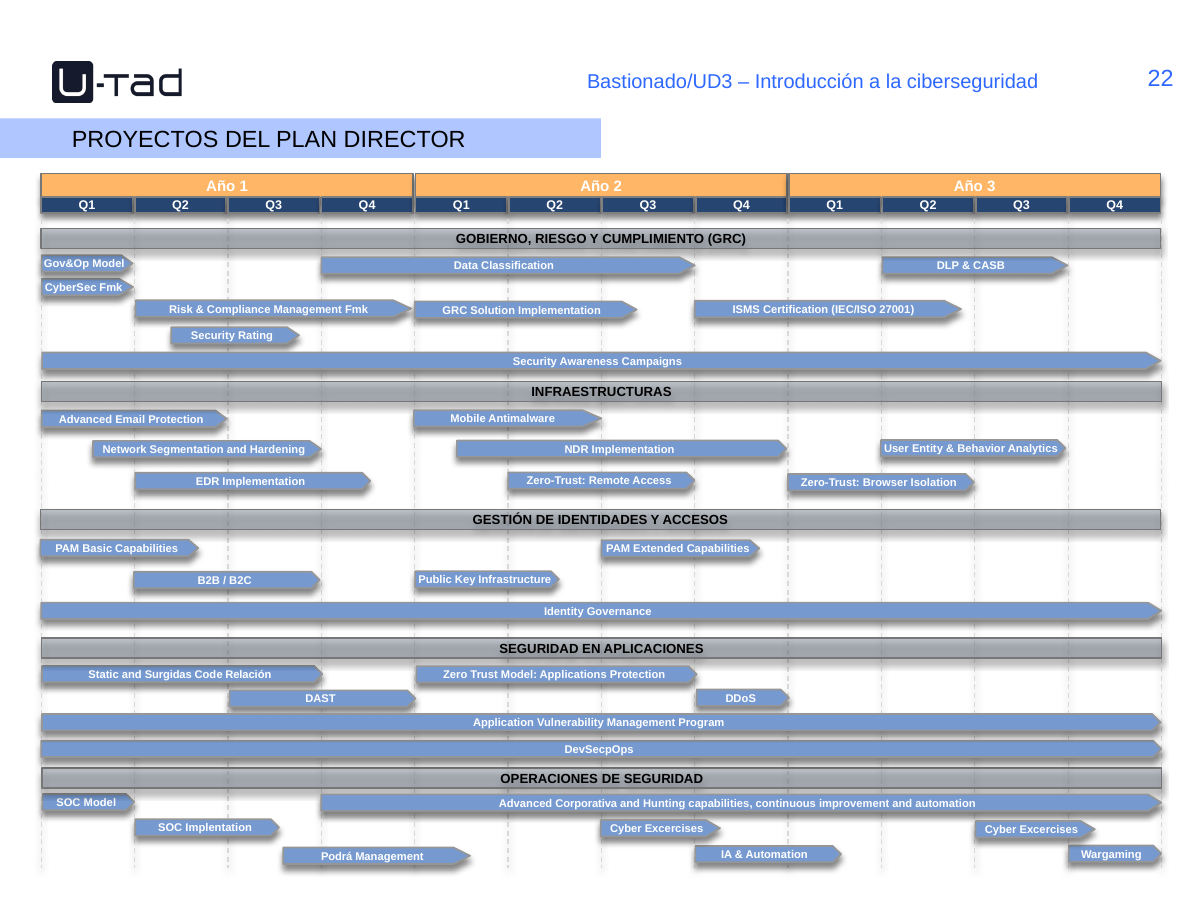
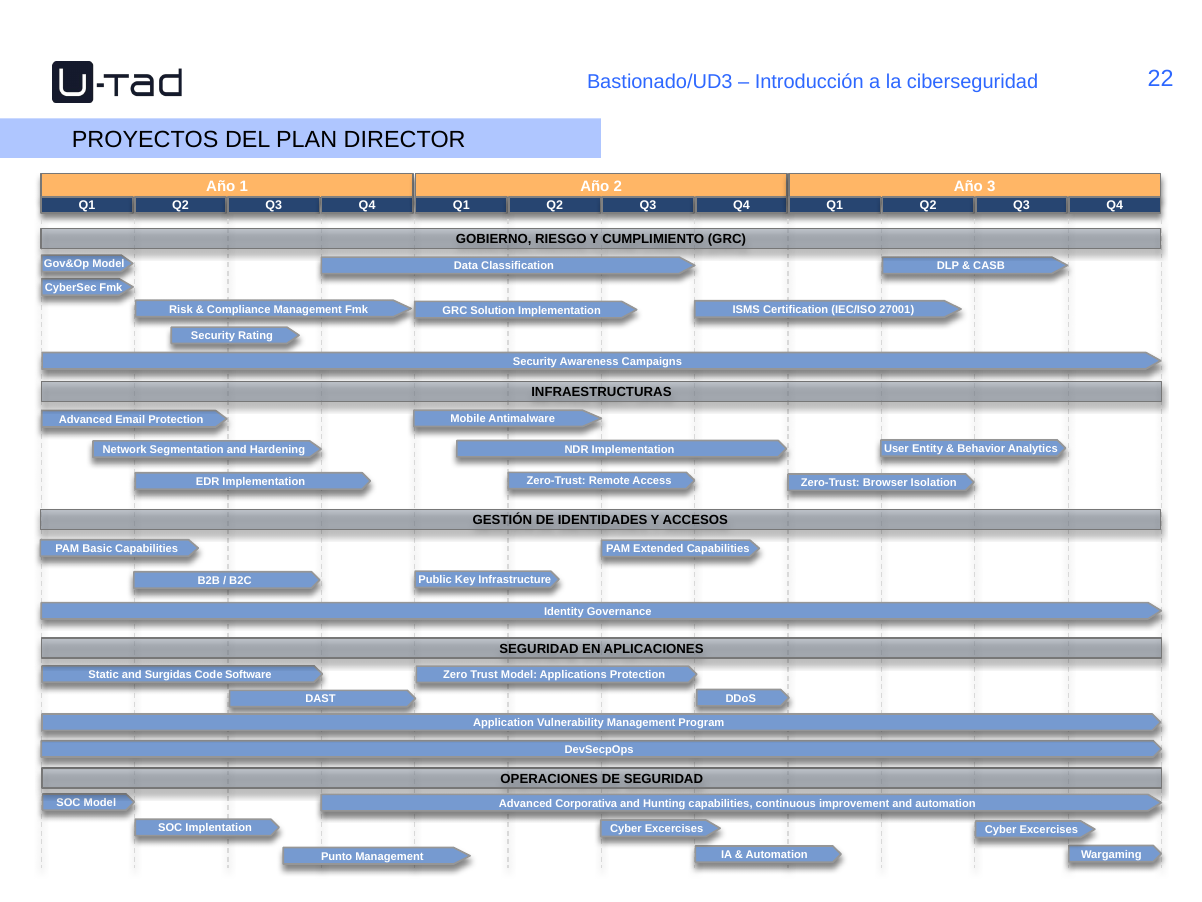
Relación: Relación -> Software
Podrá: Podrá -> Punto
